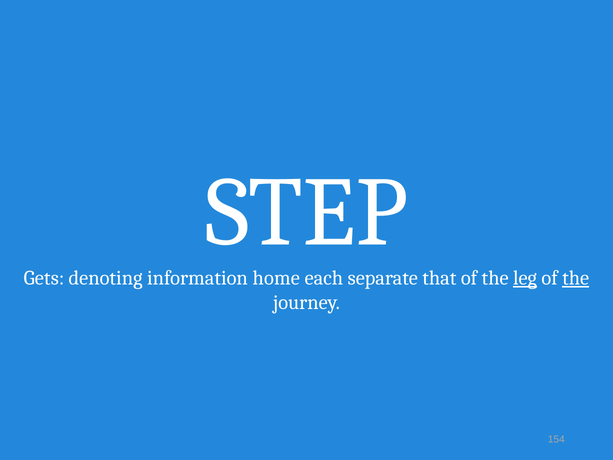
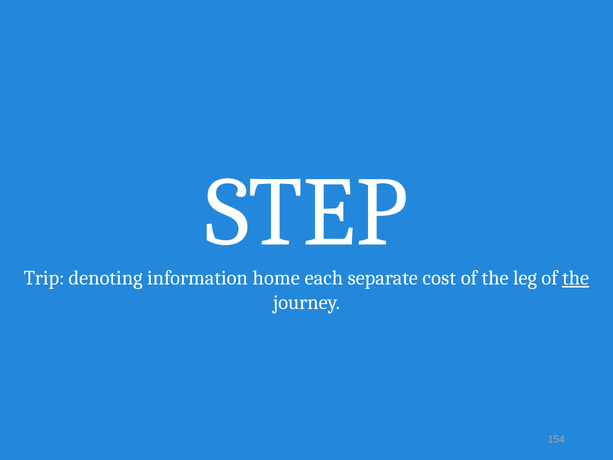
Gets: Gets -> Trip
that: that -> cost
leg underline: present -> none
